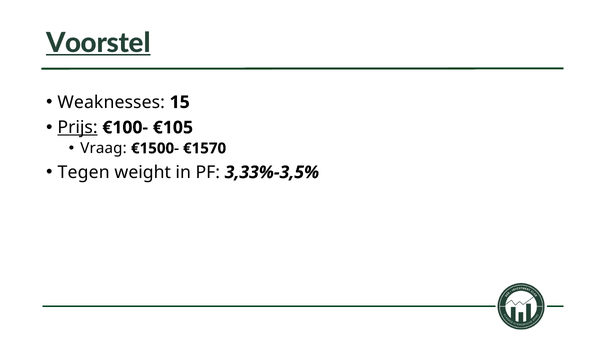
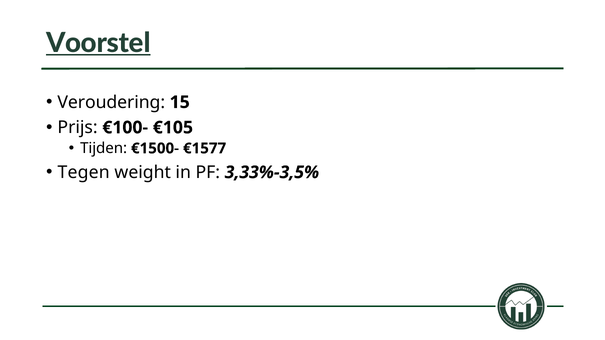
Weaknesses: Weaknesses -> Veroudering
Prijs underline: present -> none
Vraag: Vraag -> Tijden
€1570: €1570 -> €1577
